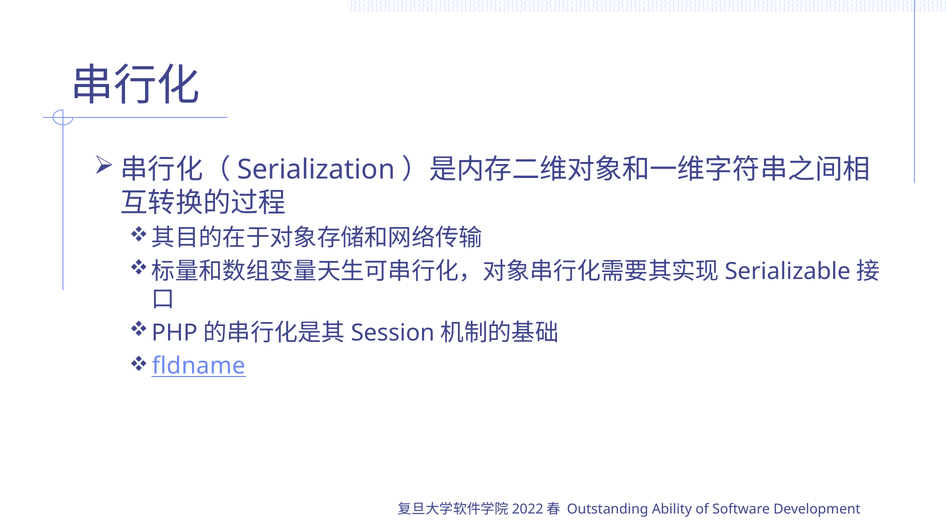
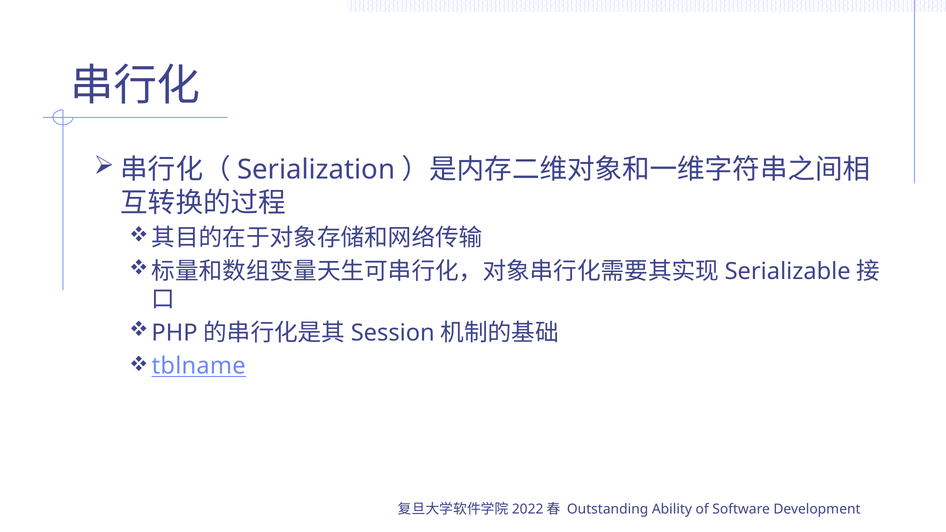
fldname: fldname -> tblname
